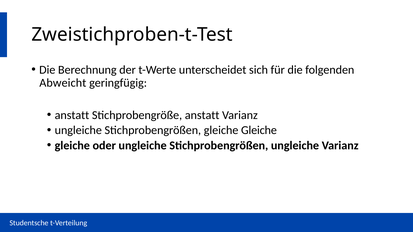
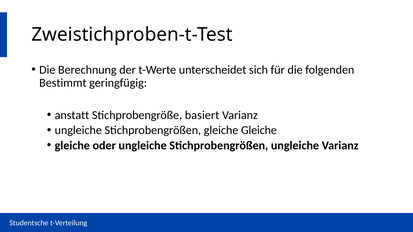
Abweicht: Abweicht -> Bestimmt
Stichprobengröße anstatt: anstatt -> basiert
